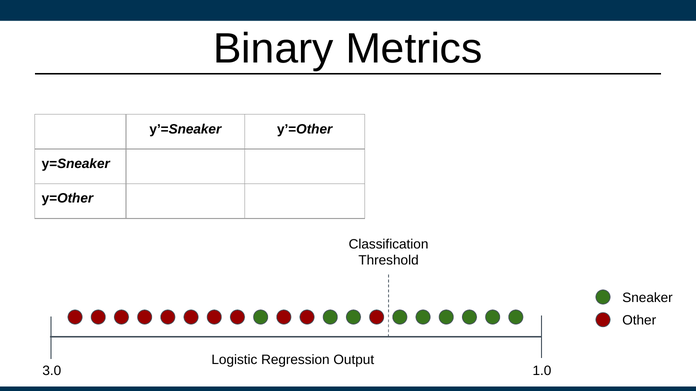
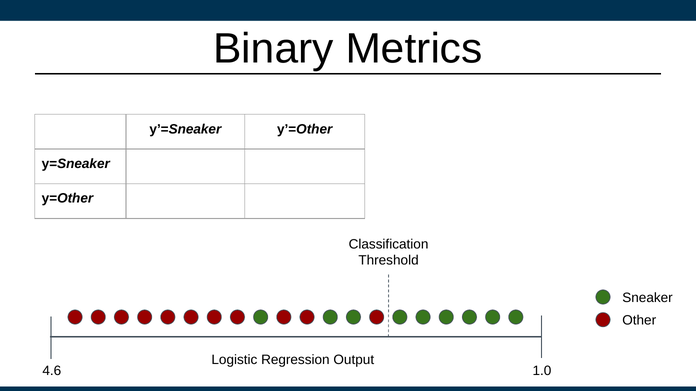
3.0: 3.0 -> 4.6
